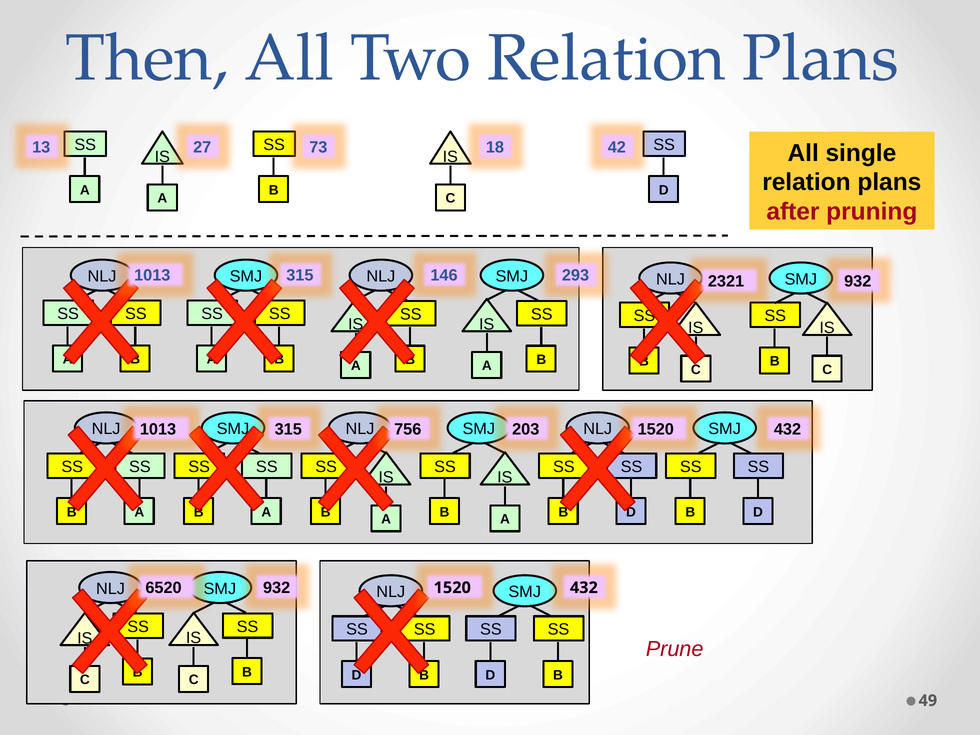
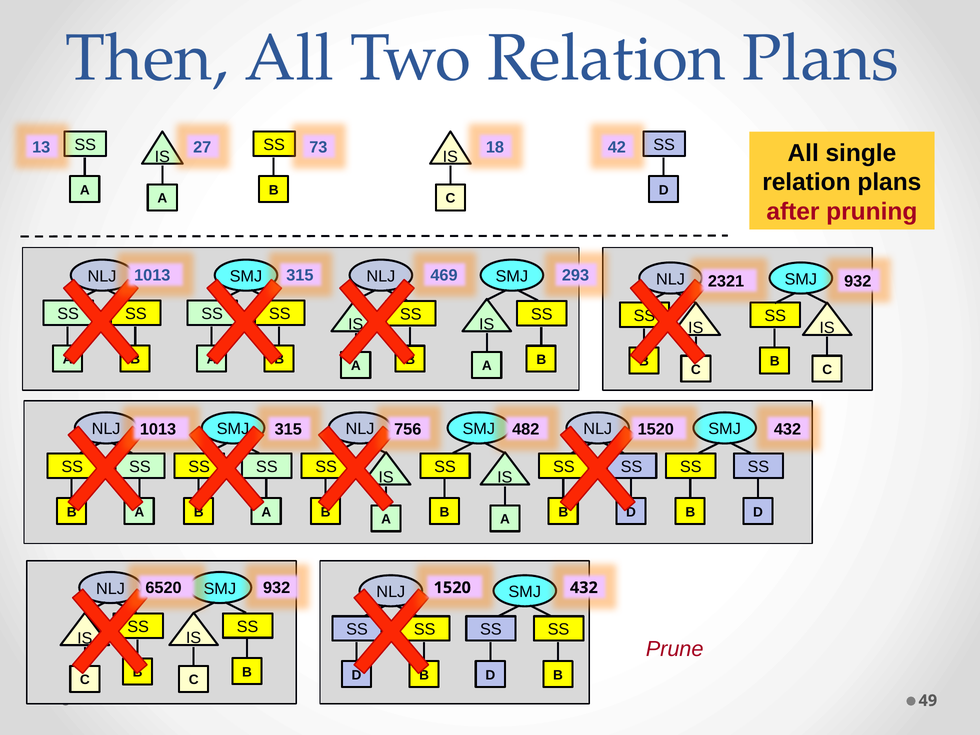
146: 146 -> 469
203: 203 -> 482
